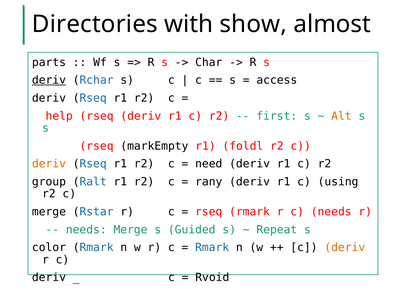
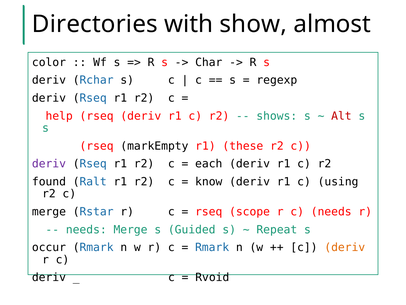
parts: parts -> color
deriv at (49, 80) underline: present -> none
access: access -> regexp
first: first -> shows
Alt colour: orange -> red
foldl: foldl -> these
deriv at (49, 164) colour: orange -> purple
need: need -> each
group: group -> found
rany: rany -> know
rseq rmark: rmark -> scope
color: color -> occur
